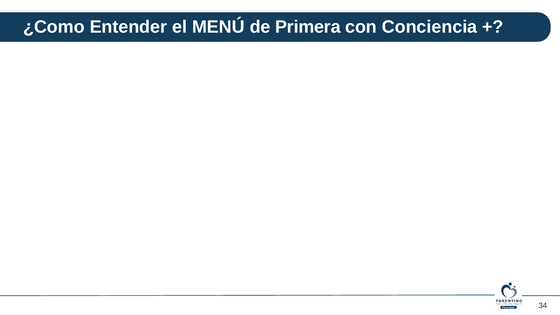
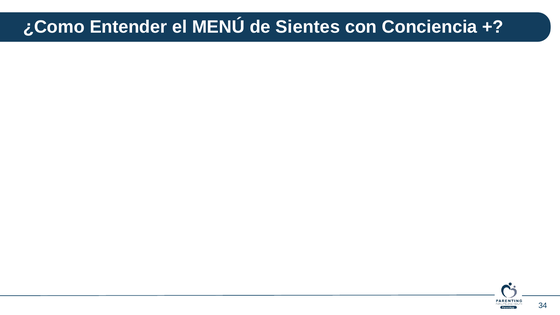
Primera: Primera -> Sientes
